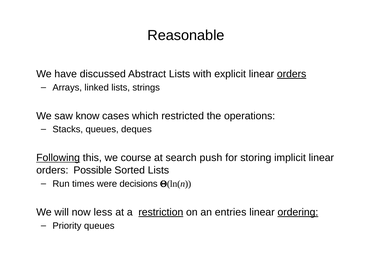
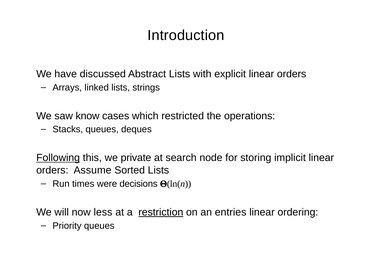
Reasonable: Reasonable -> Introduction
orders at (292, 74) underline: present -> none
course: course -> private
push: push -> node
Possible: Possible -> Assume
ordering underline: present -> none
